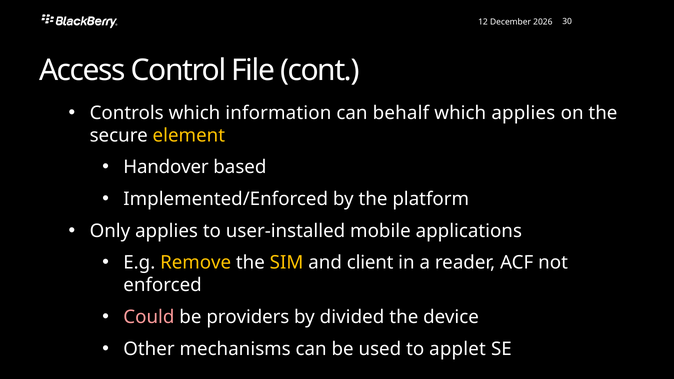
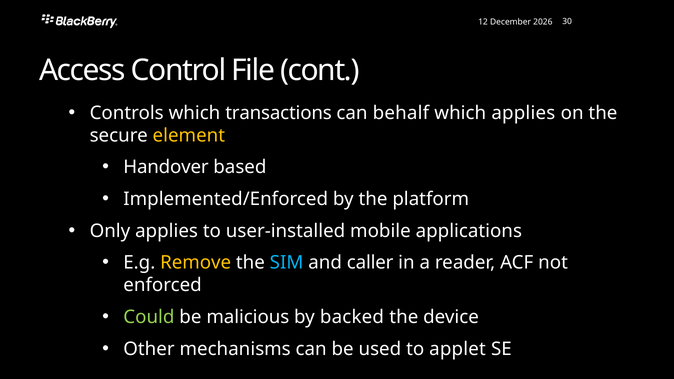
information: information -> transactions
SIM colour: yellow -> light blue
client: client -> caller
Could colour: pink -> light green
providers: providers -> malicious
divided: divided -> backed
